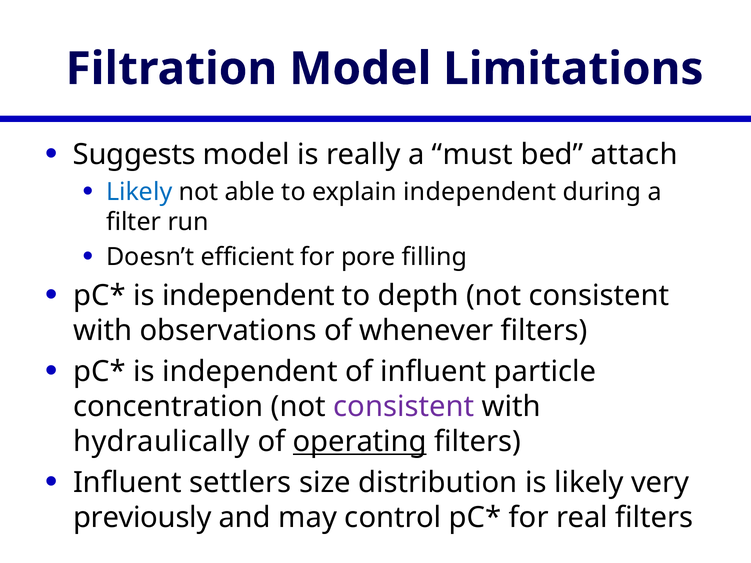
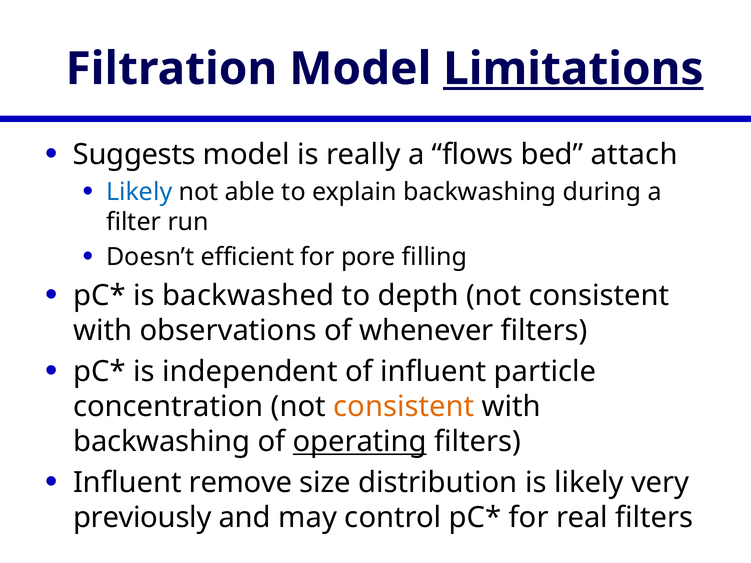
Limitations underline: none -> present
must: must -> flows
explain independent: independent -> backwashing
independent at (248, 296): independent -> backwashed
consistent at (404, 407) colour: purple -> orange
hydraulically at (162, 442): hydraulically -> backwashing
settlers: settlers -> remove
